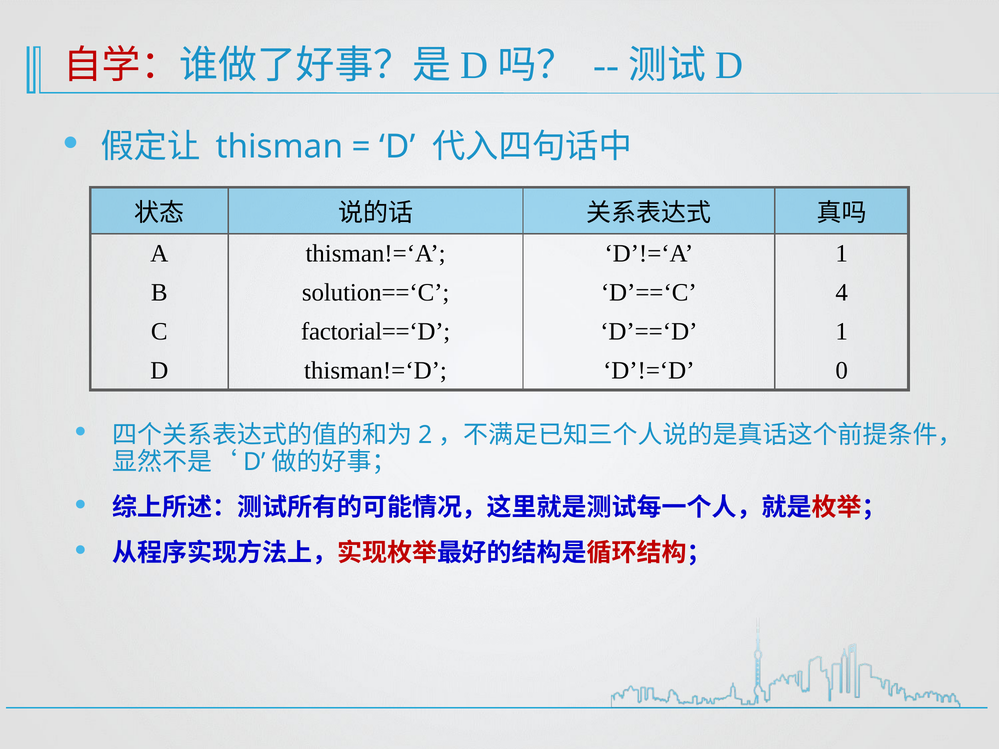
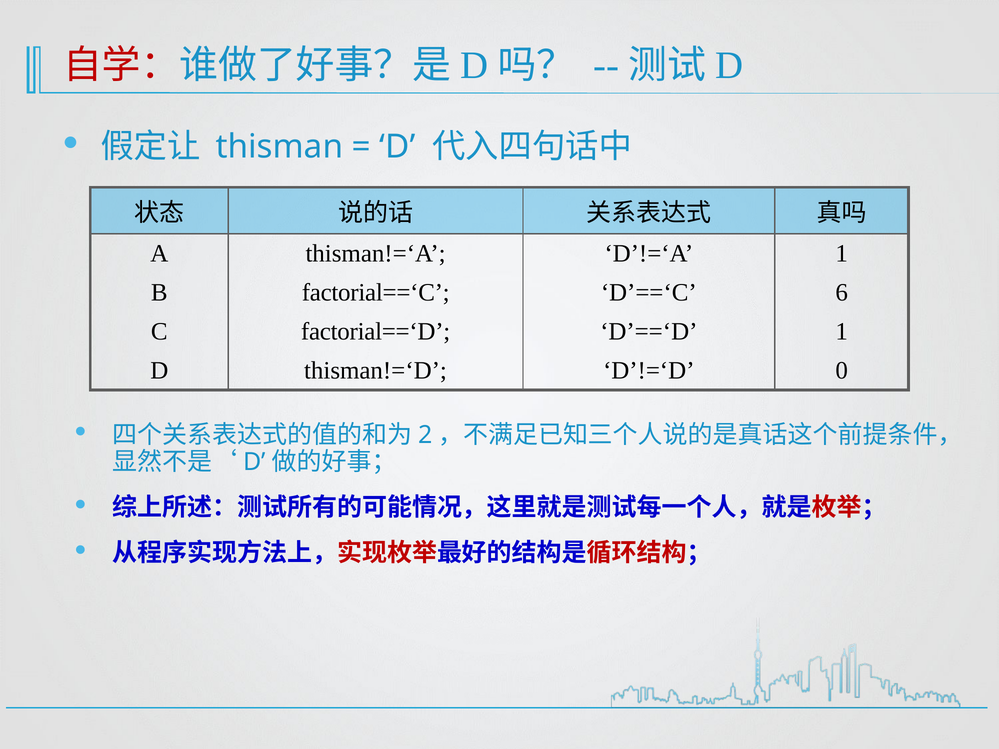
solution==‘C: solution==‘C -> factorial==‘C
4: 4 -> 6
